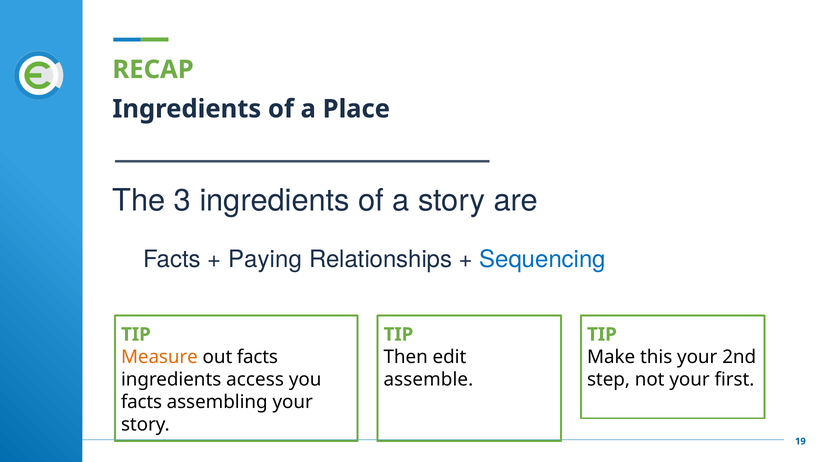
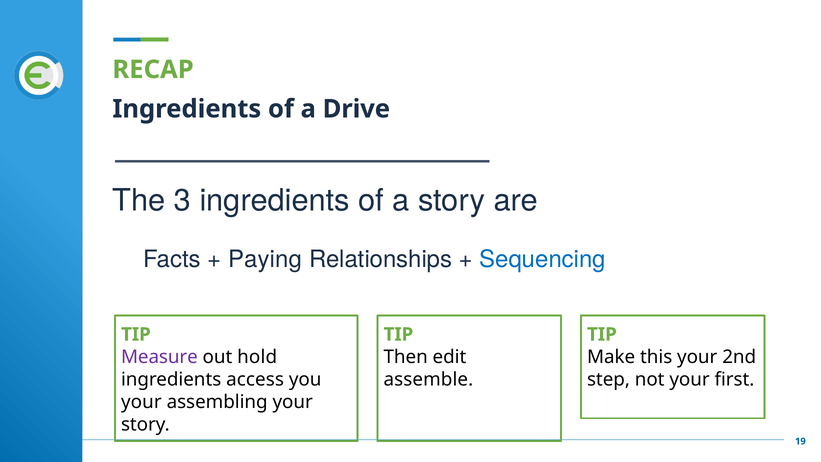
Place: Place -> Drive
Measure colour: orange -> purple
out facts: facts -> hold
facts at (141, 402): facts -> your
